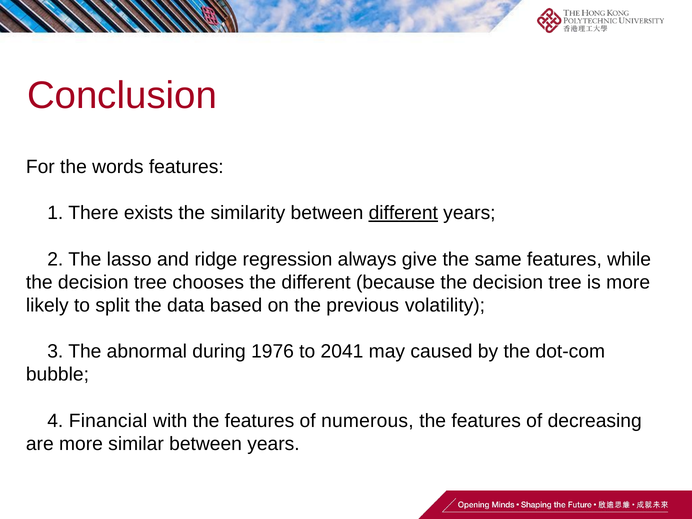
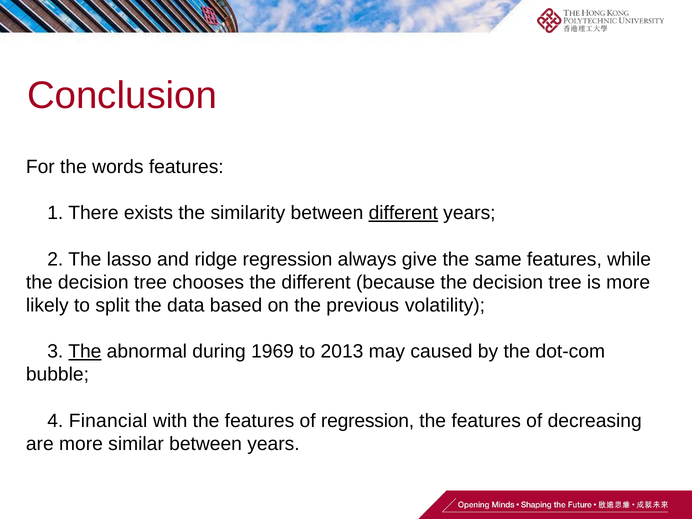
The at (85, 351) underline: none -> present
1976: 1976 -> 1969
2041: 2041 -> 2013
of numerous: numerous -> regression
